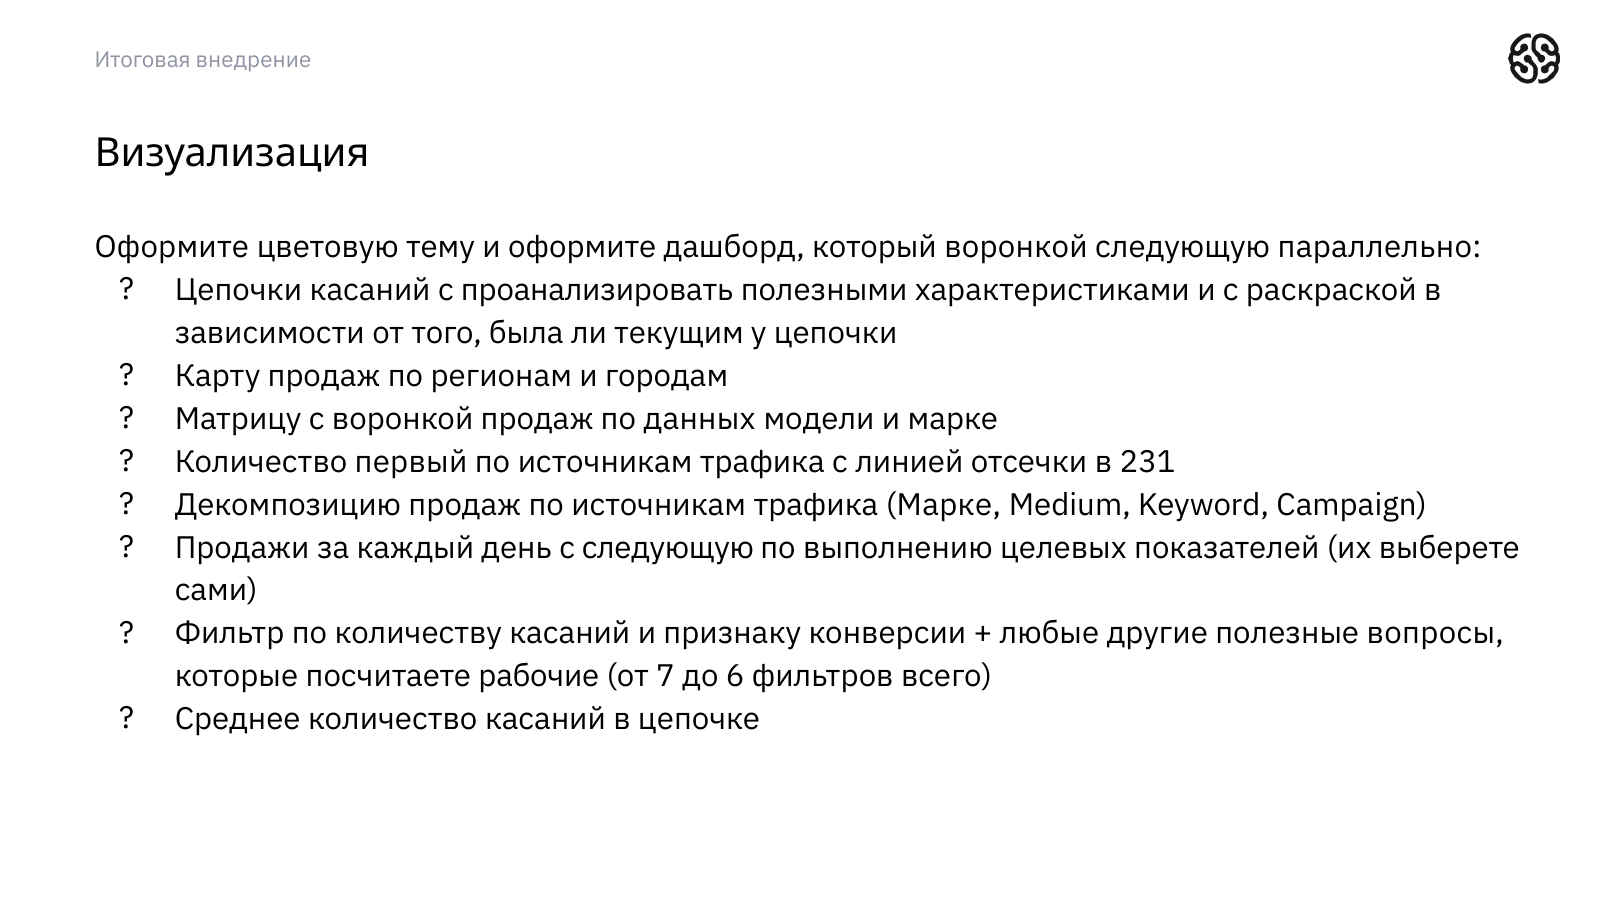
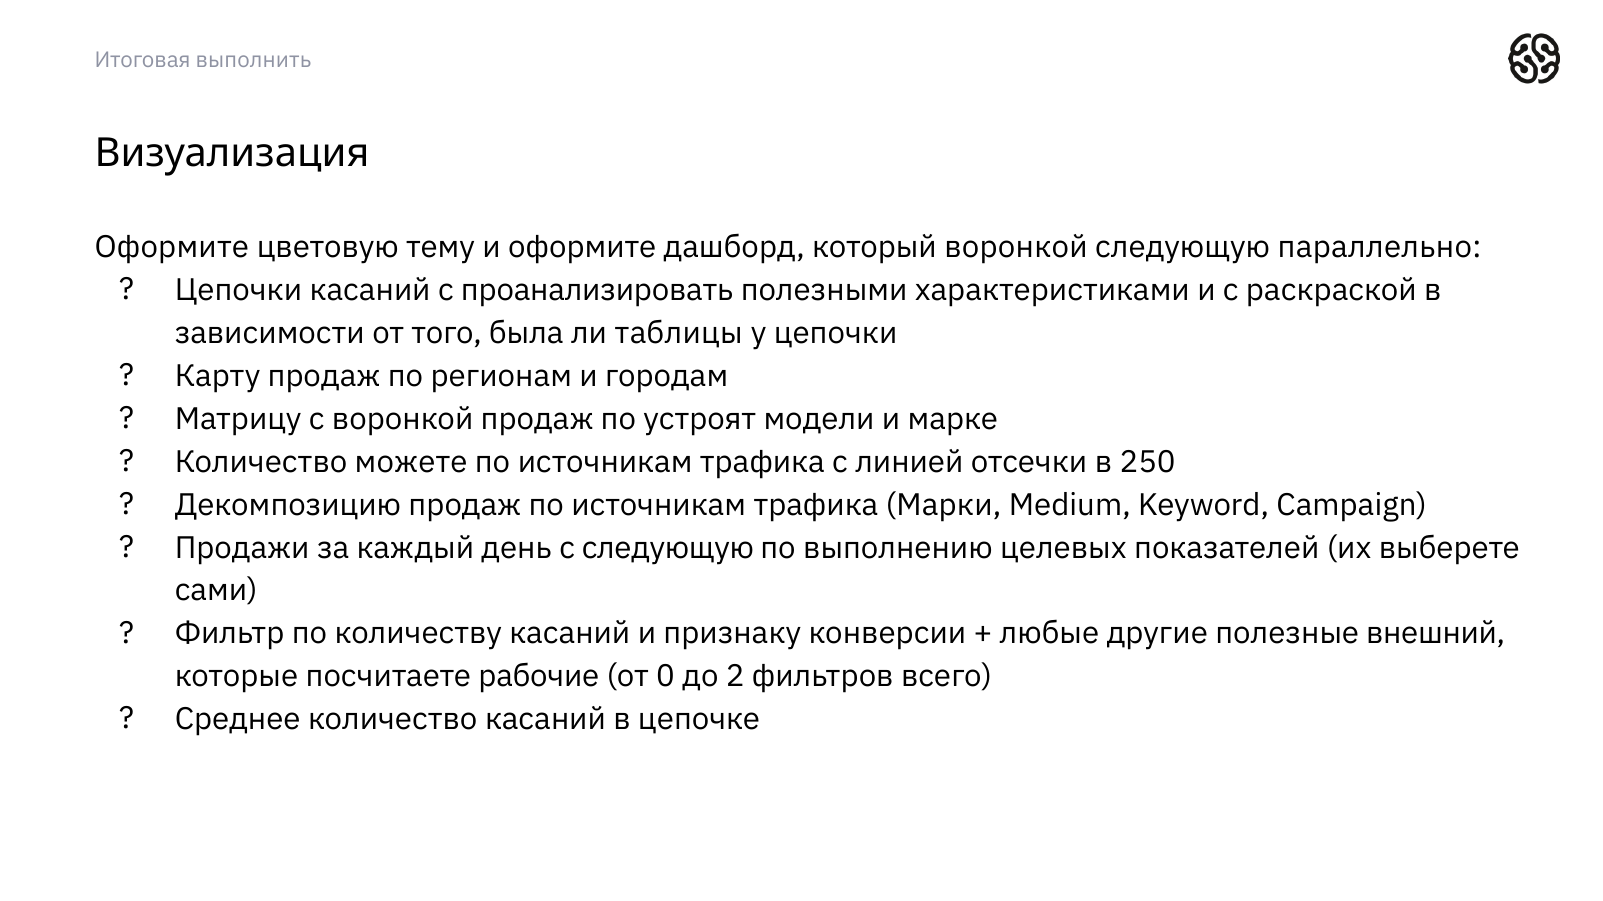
внедрение: внедрение -> выполнить
текущим: текущим -> таблицы
данных: данных -> устроят
первый: первый -> можете
231: 231 -> 250
трафика Марке: Марке -> Марки
вопросы: вопросы -> внешний
7: 7 -> 0
6: 6 -> 2
